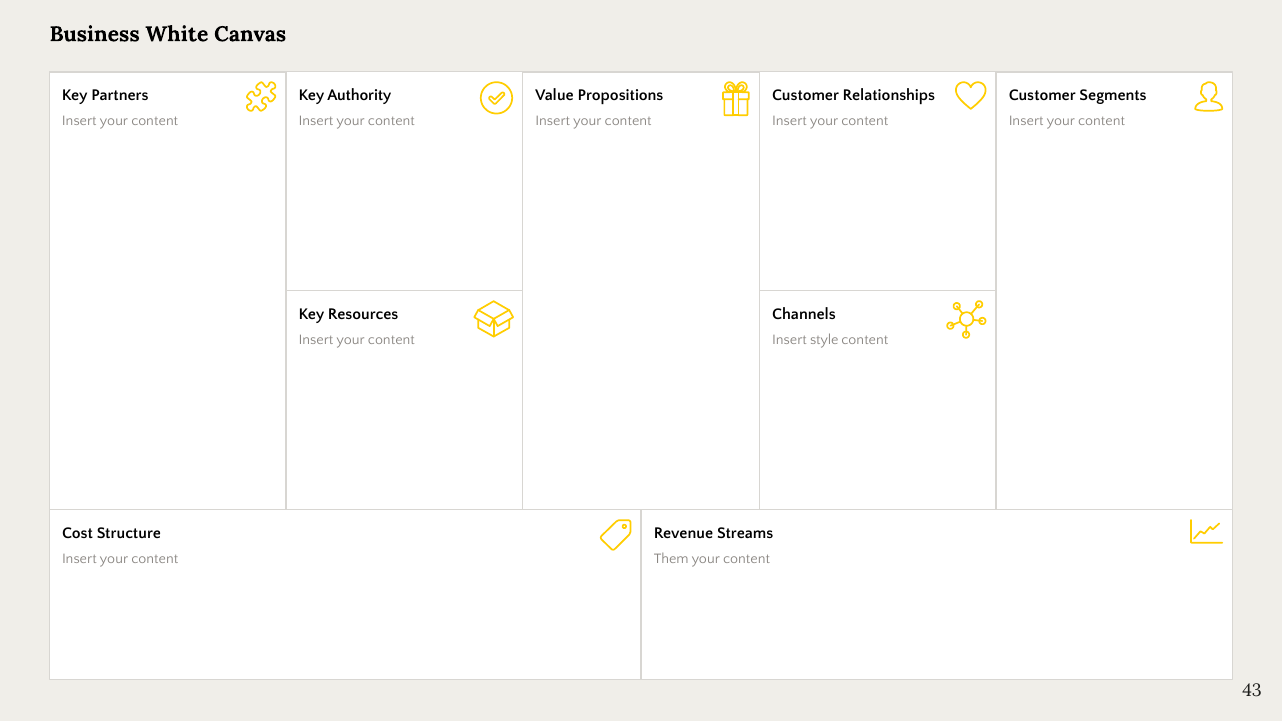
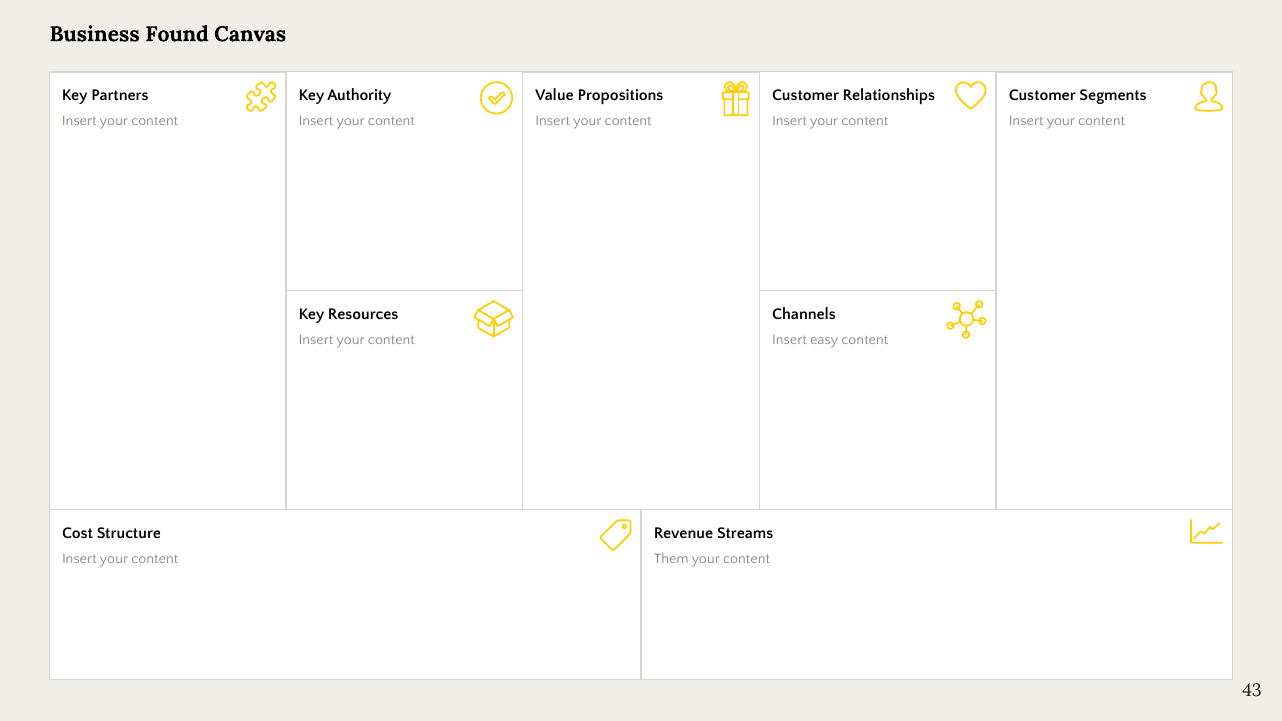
White: White -> Found
style: style -> easy
